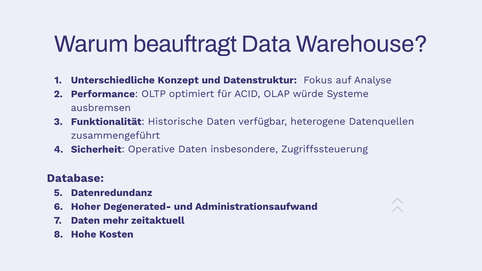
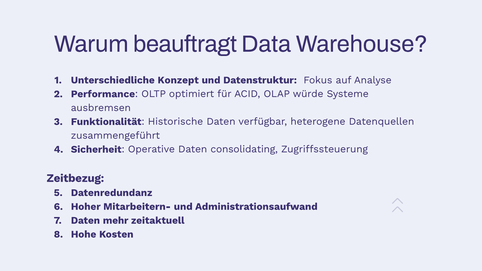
insbesondere: insbesondere -> consolidating
Database: Database -> Zeitbezug
Degenerated-: Degenerated- -> Mitarbeitern-
